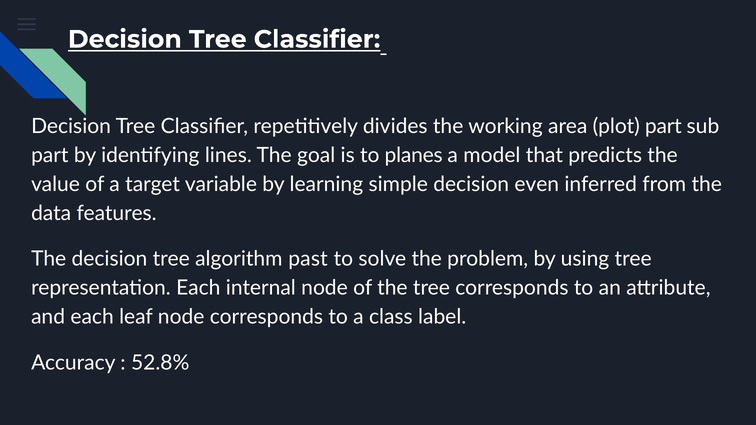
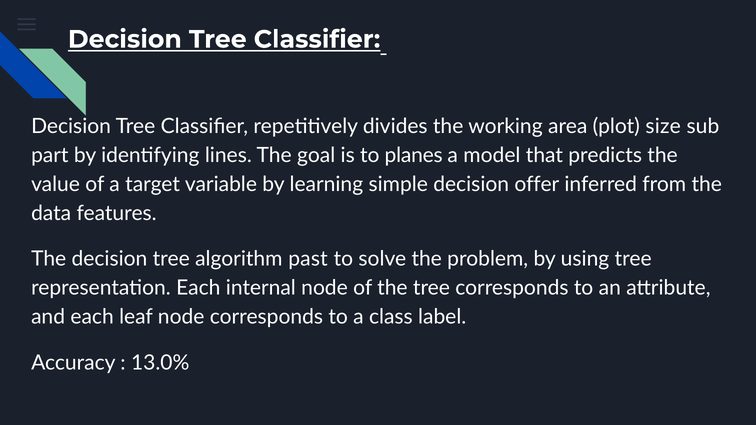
plot part: part -> size
even: even -> offer
52.8%: 52.8% -> 13.0%
